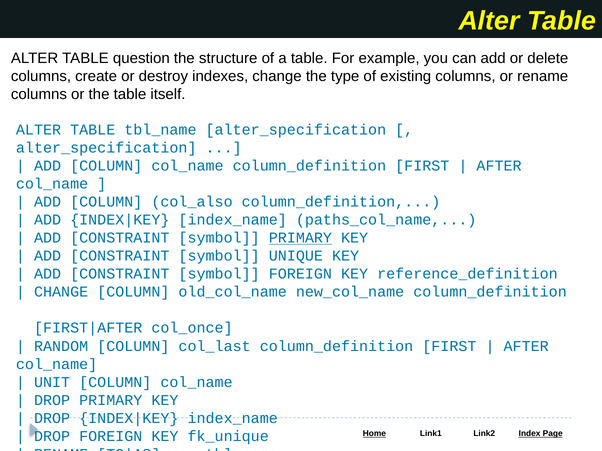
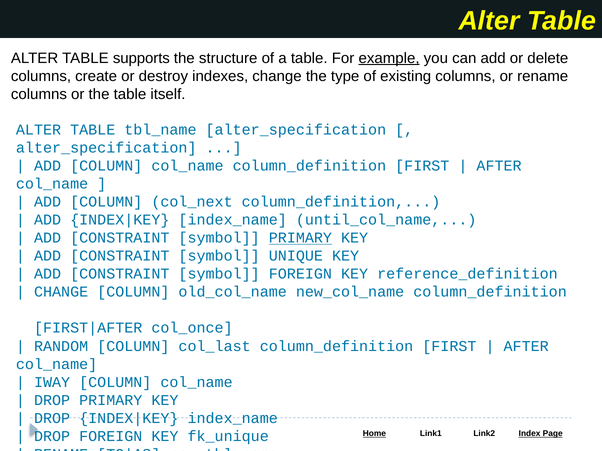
question: question -> supports
example underline: none -> present
col_also: col_also -> col_next
paths_col_name: paths_col_name -> until_col_name
UNIT: UNIT -> IWAY
